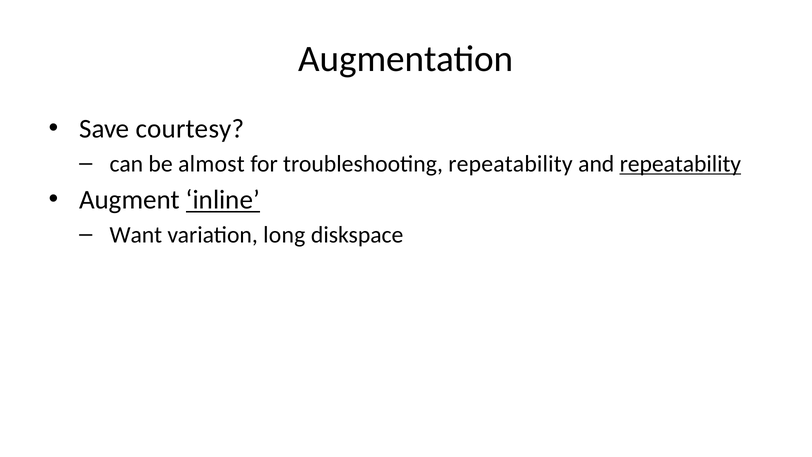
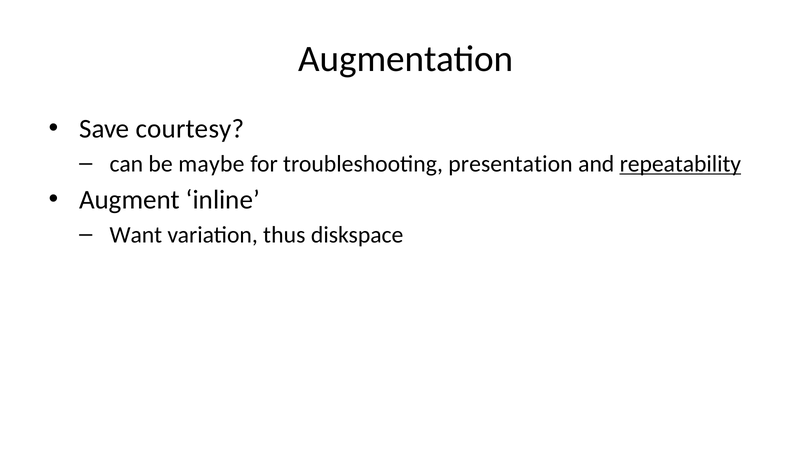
almost: almost -> maybe
troubleshooting repeatability: repeatability -> presentation
inline underline: present -> none
long: long -> thus
